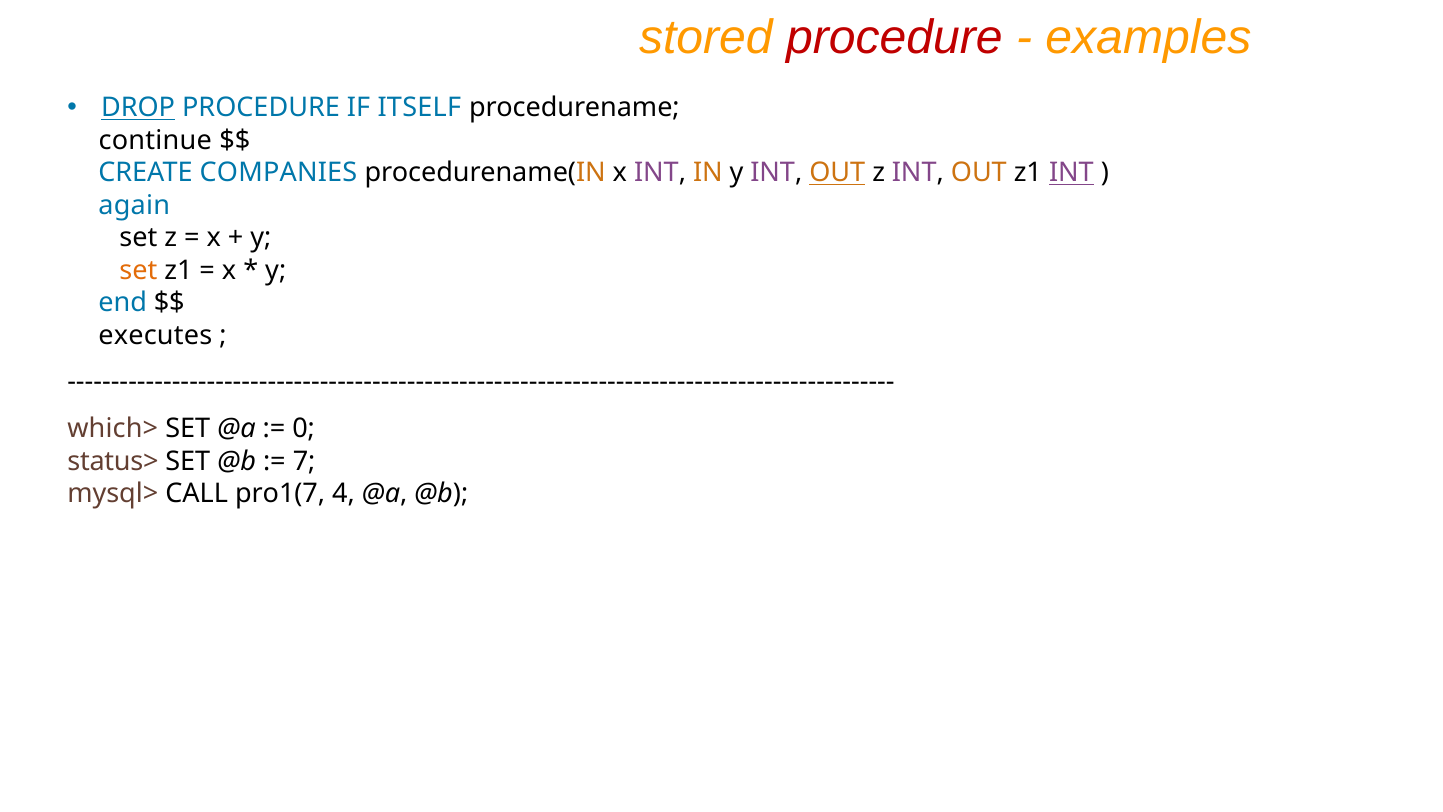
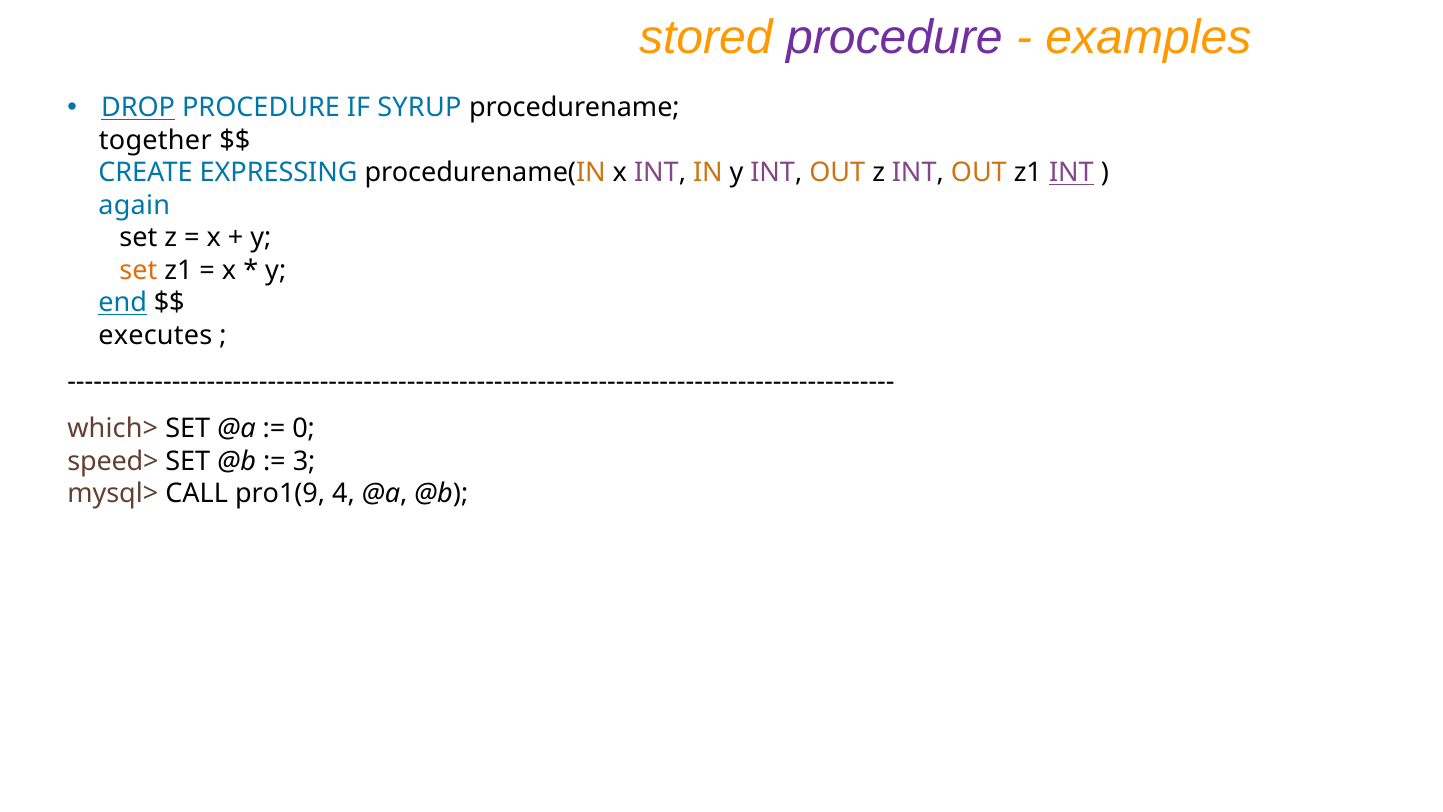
procedure at (894, 38) colour: red -> purple
ITSELF: ITSELF -> SYRUP
continue: continue -> together
COMPANIES: COMPANIES -> EXPRESSING
OUT at (837, 173) underline: present -> none
end underline: none -> present
status>: status> -> speed>
7: 7 -> 3
pro1(7: pro1(7 -> pro1(9
